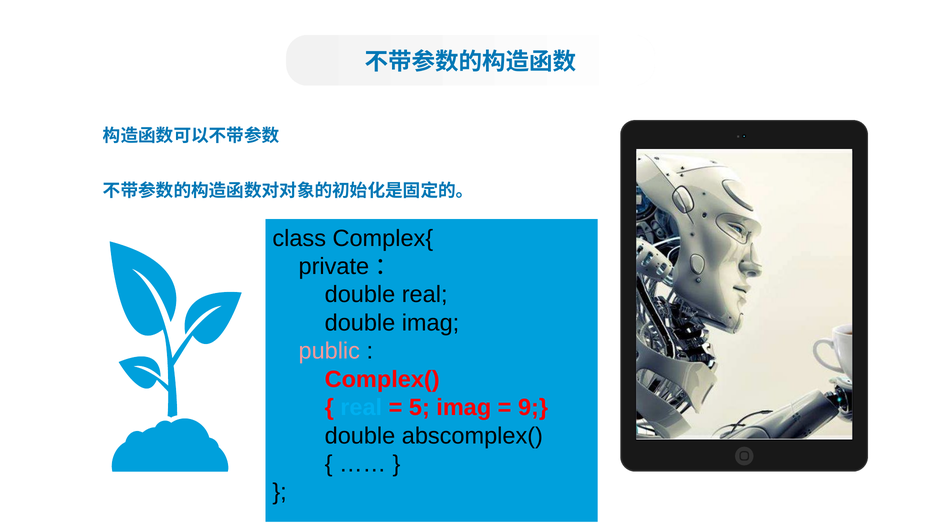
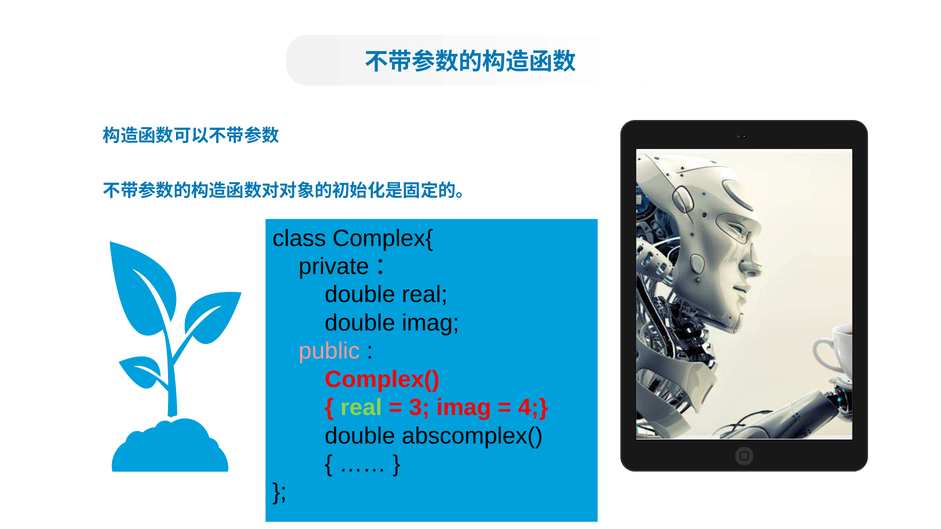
real at (361, 408) colour: light blue -> light green
5: 5 -> 3
9: 9 -> 4
